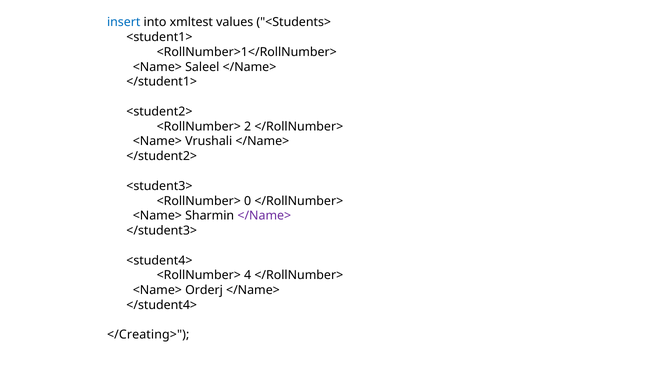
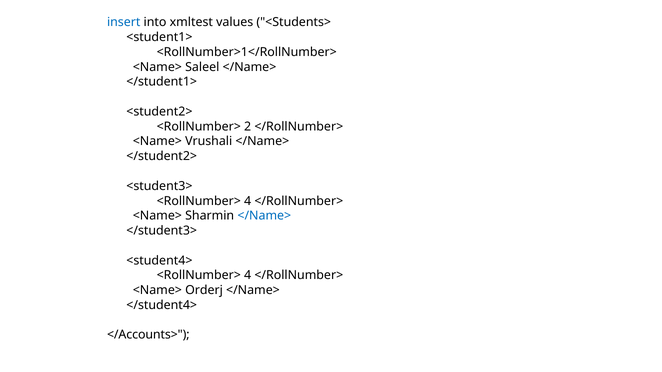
0 at (248, 201): 0 -> 4
</Name> at (264, 216) colour: purple -> blue
</Creating>: </Creating> -> </Accounts>
